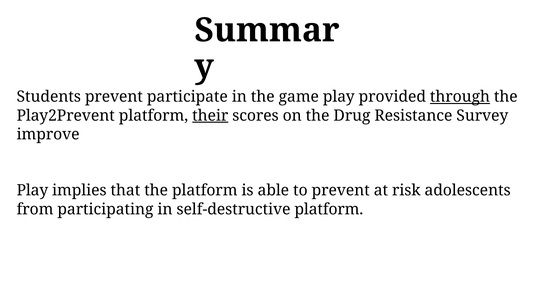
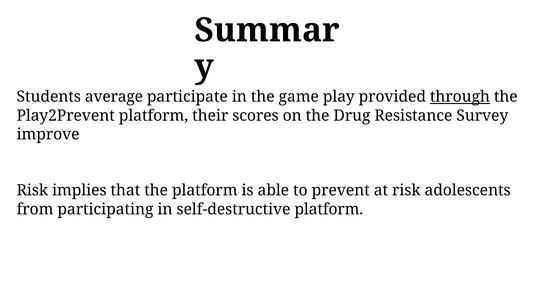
Students prevent: prevent -> average
their underline: present -> none
Play at (32, 190): Play -> Risk
